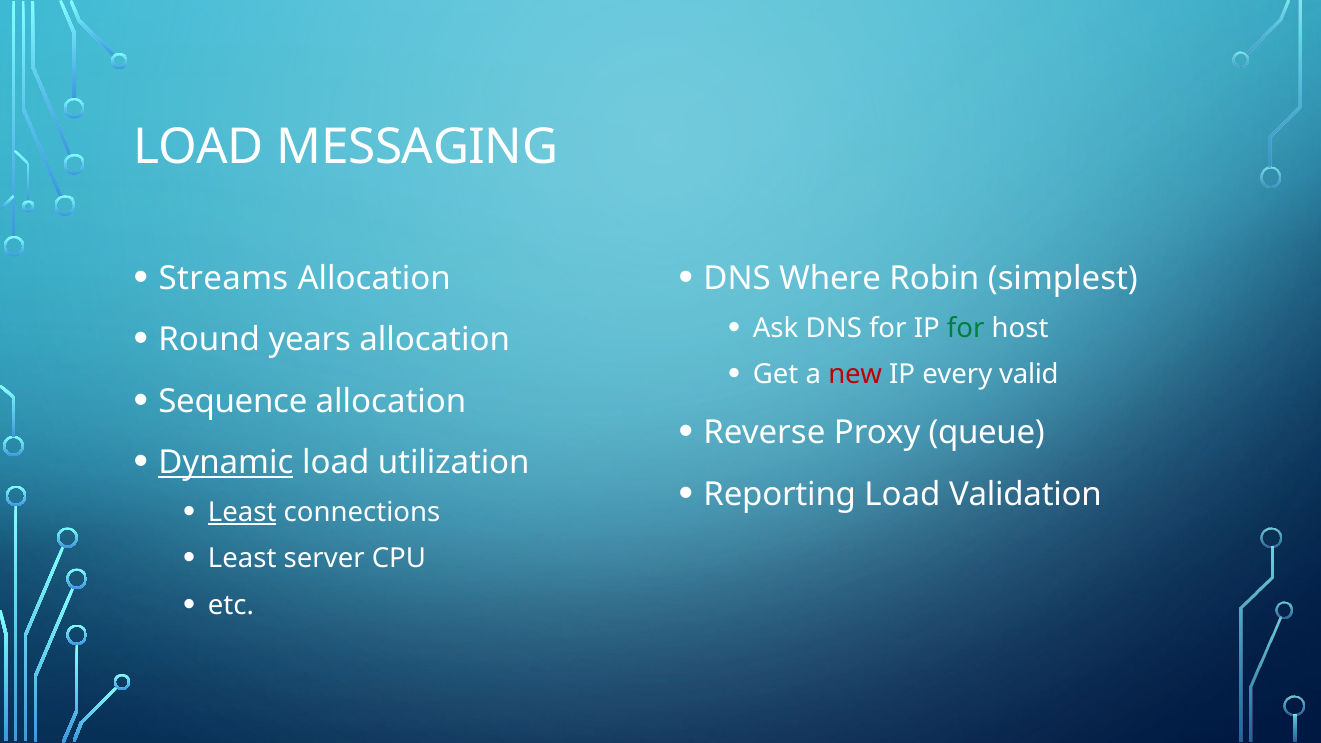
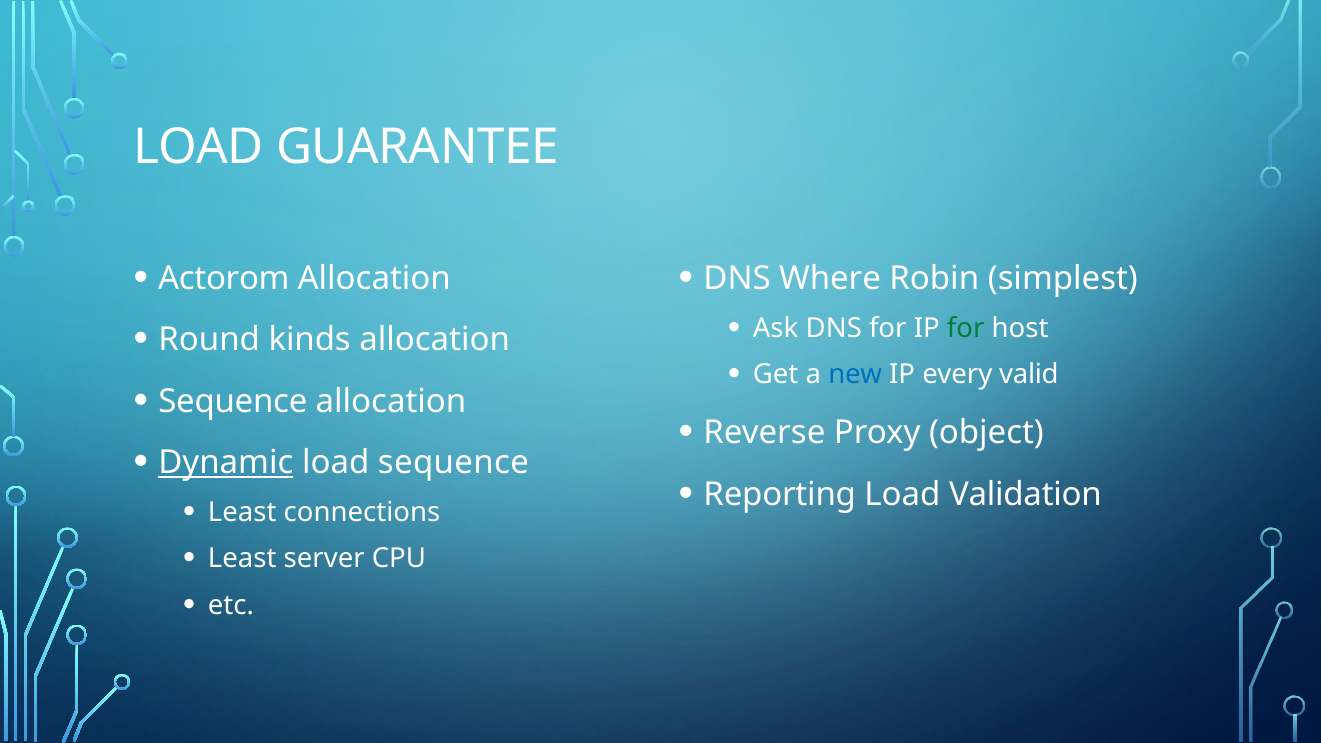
MESSAGING: MESSAGING -> GUARANTEE
Streams: Streams -> Actorom
years: years -> kinds
new colour: red -> blue
queue: queue -> object
load utilization: utilization -> sequence
Least at (242, 512) underline: present -> none
